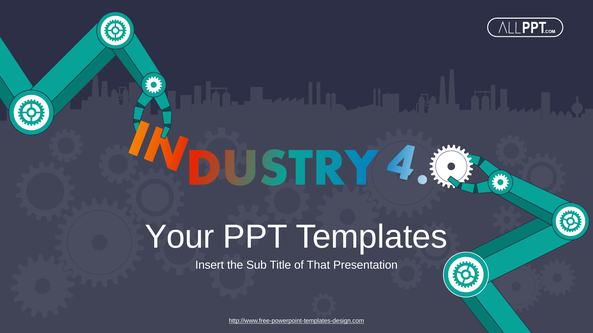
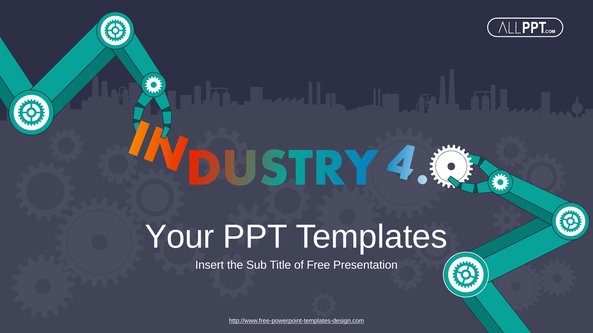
That: That -> Free
